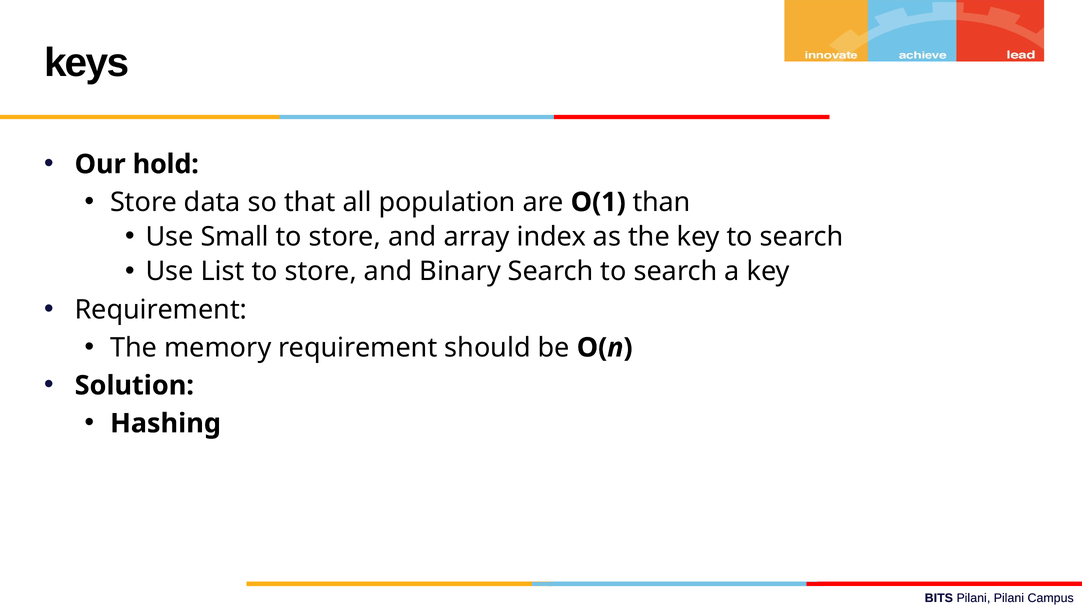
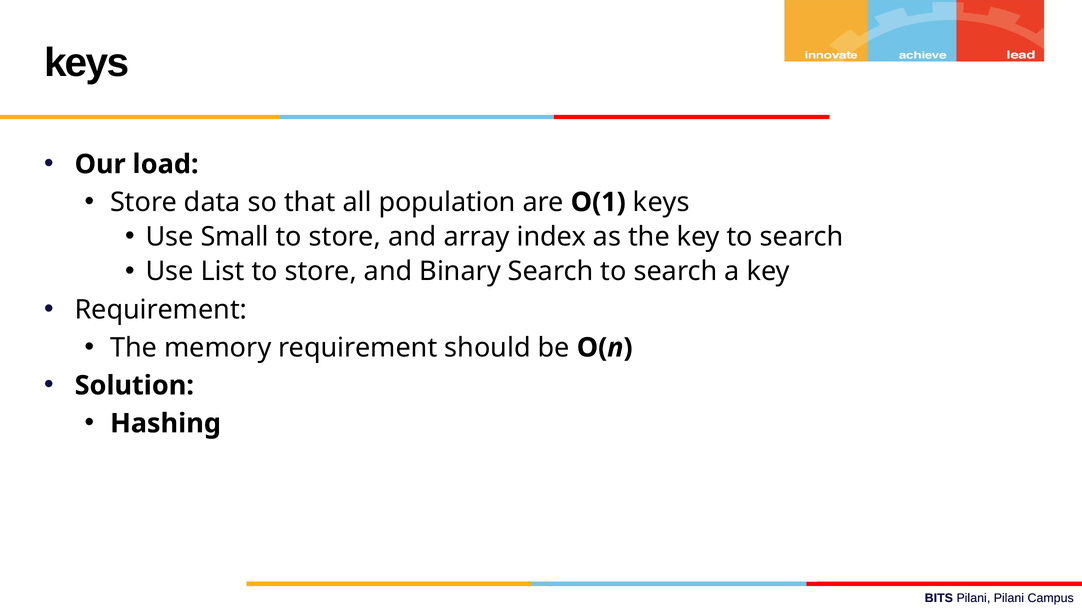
hold: hold -> load
O(1 than: than -> keys
